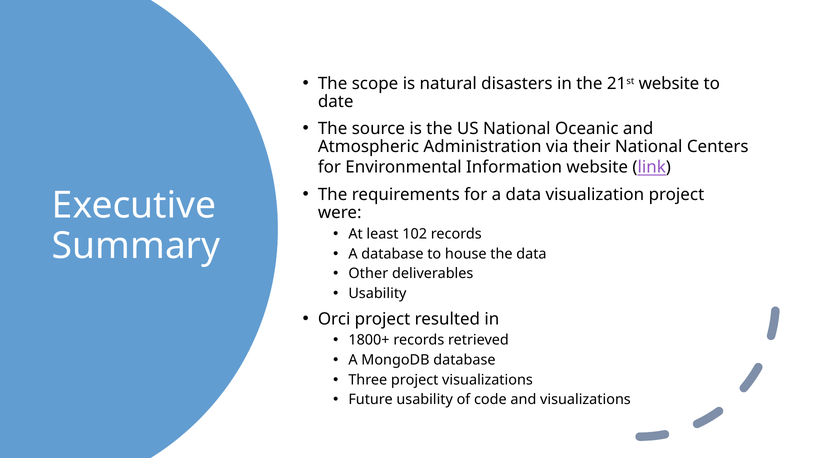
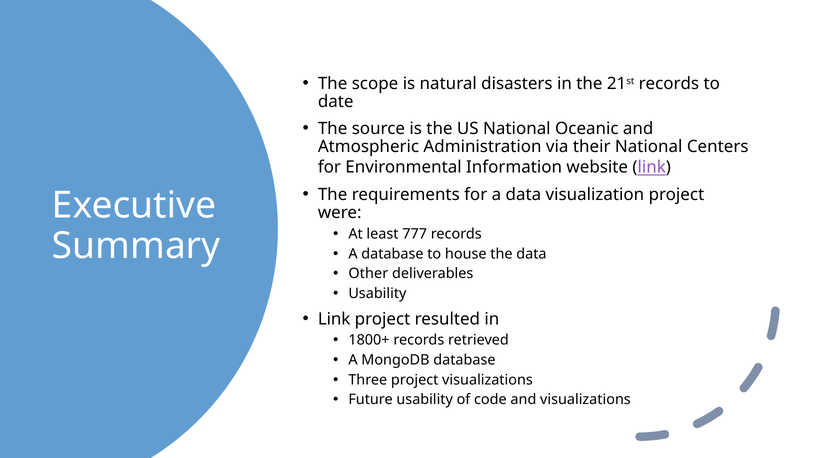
21st website: website -> records
102: 102 -> 777
Orci at (334, 318): Orci -> Link
